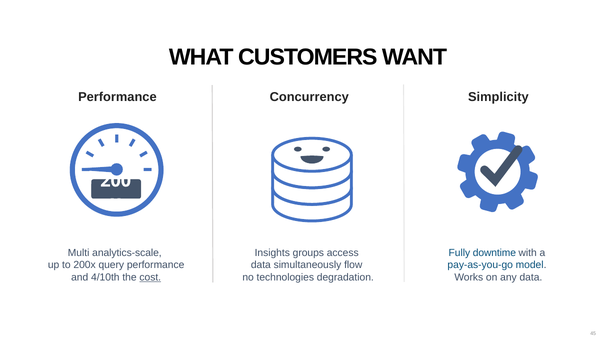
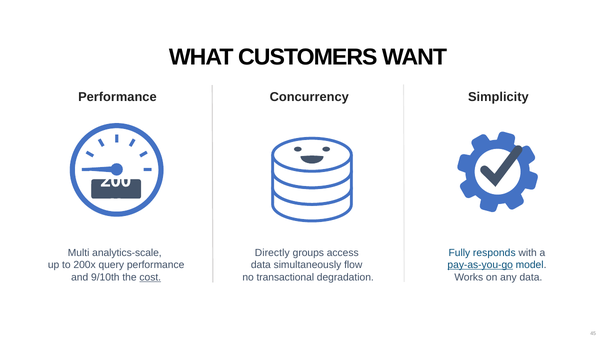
Insights: Insights -> Directly
downtime: downtime -> responds
pay-as-you-go underline: none -> present
4/10th: 4/10th -> 9/10th
technologies: technologies -> transactional
